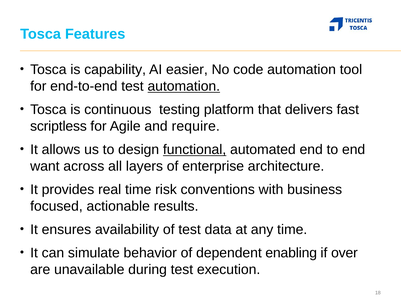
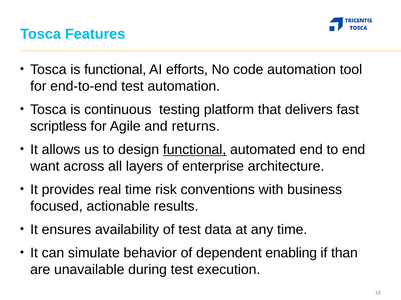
is capability: capability -> functional
easier: easier -> efforts
automation at (184, 87) underline: present -> none
require: require -> returns
over: over -> than
